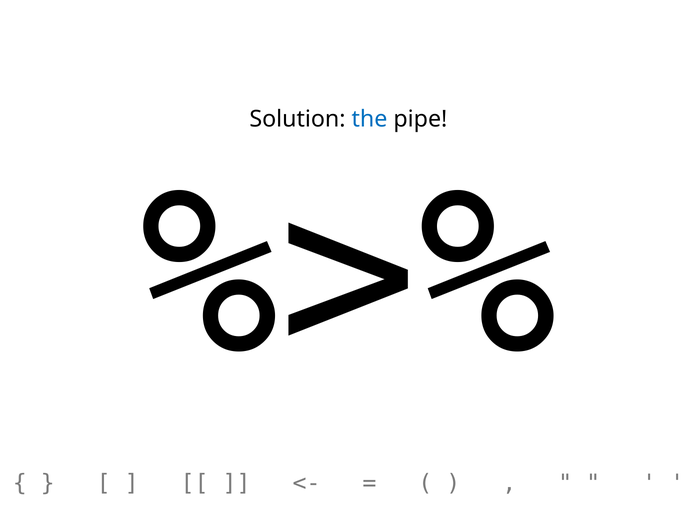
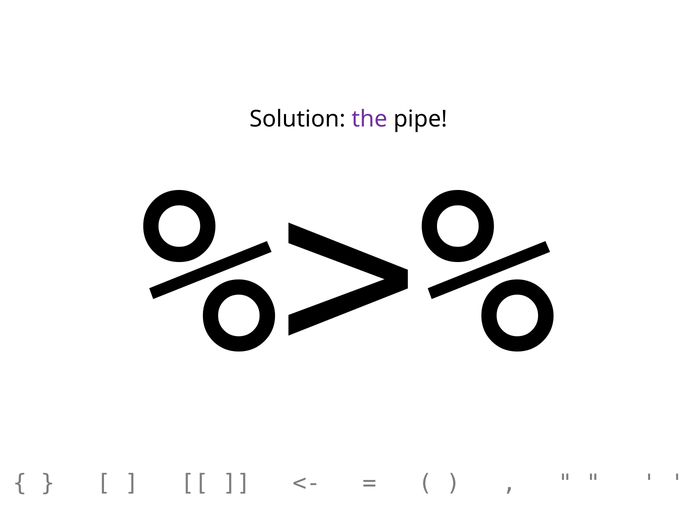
the colour: blue -> purple
